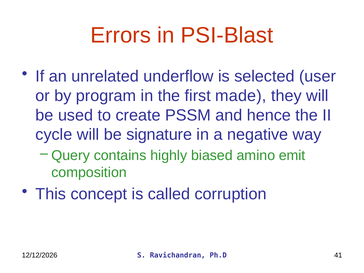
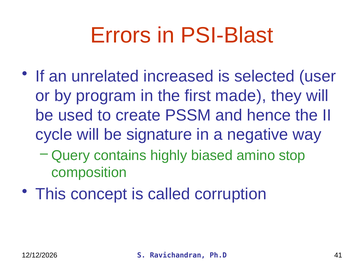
underflow: underflow -> increased
emit: emit -> stop
